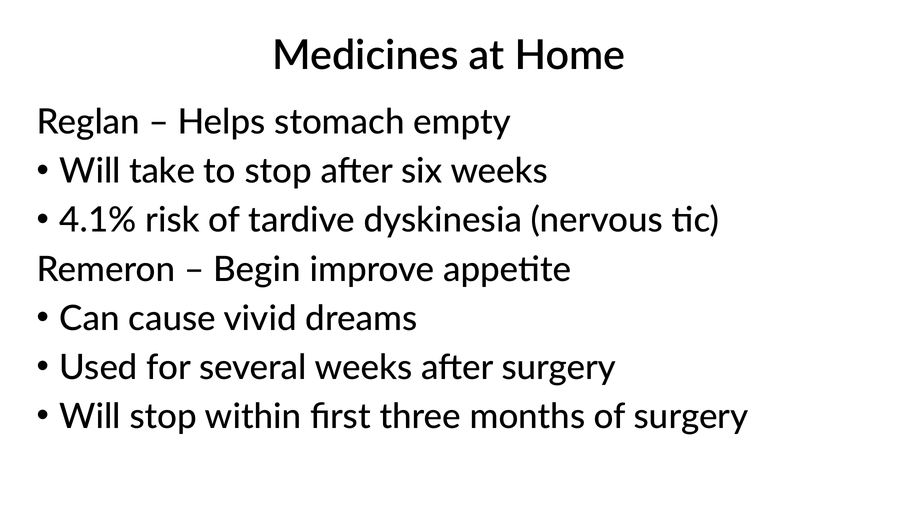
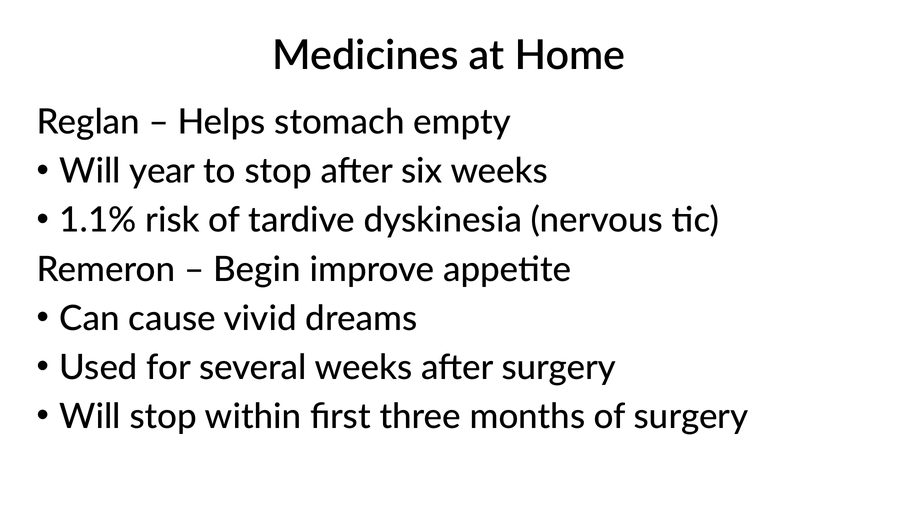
take: take -> year
4.1%: 4.1% -> 1.1%
